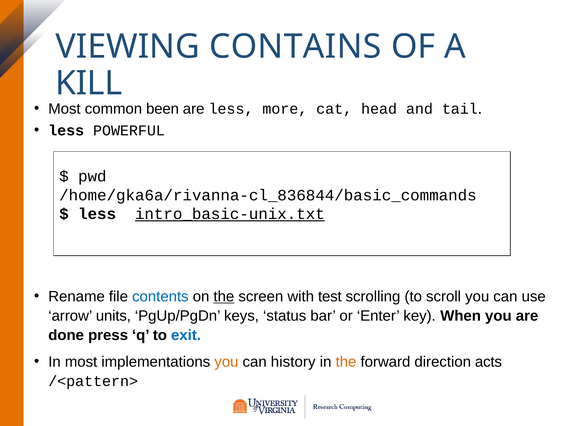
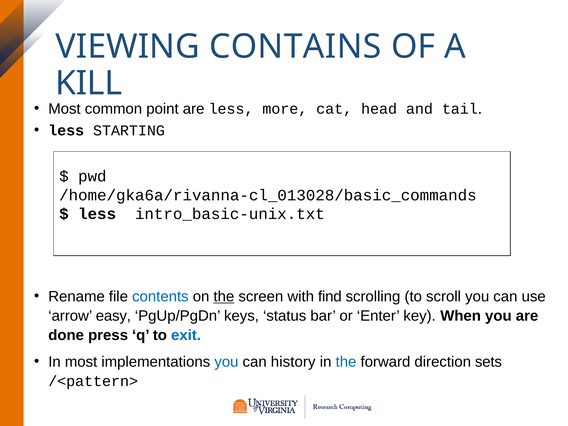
been: been -> point
POWERFUL: POWERFUL -> STARTING
/home/gka6a/rivanna-cl_836844/basic_commands: /home/gka6a/rivanna-cl_836844/basic_commands -> /home/gka6a/rivanna-cl_013028/basic_commands
intro_basic-unix.txt underline: present -> none
test: test -> find
units: units -> easy
you at (226, 362) colour: orange -> blue
the at (346, 362) colour: orange -> blue
acts: acts -> sets
